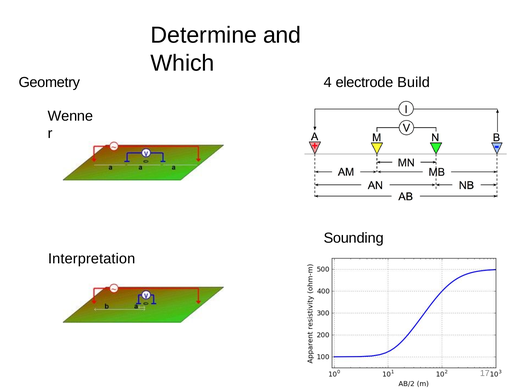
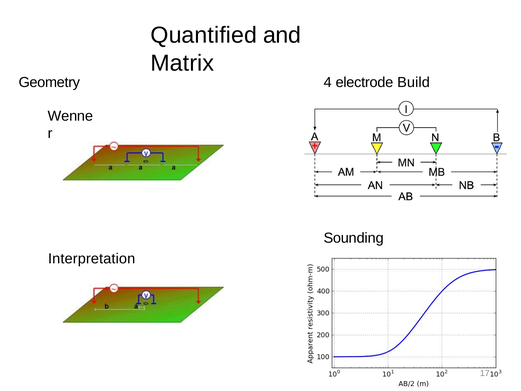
Determine: Determine -> Quantified
Which: Which -> Matrix
